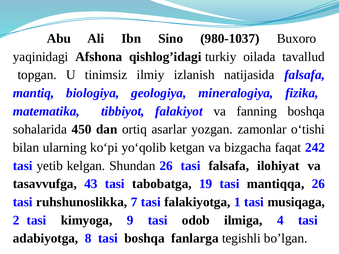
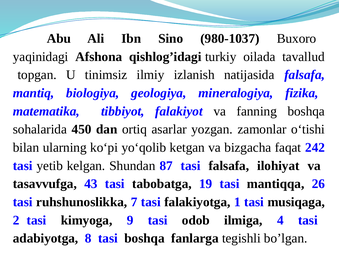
Shundan 26: 26 -> 87
